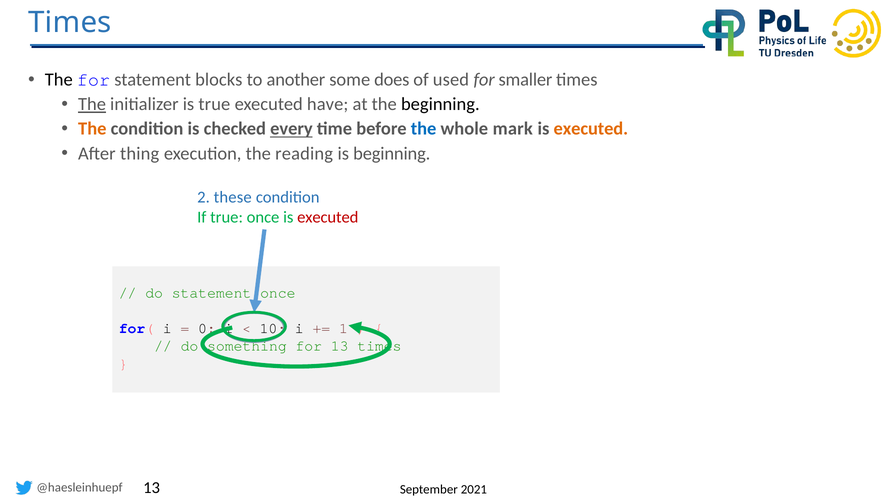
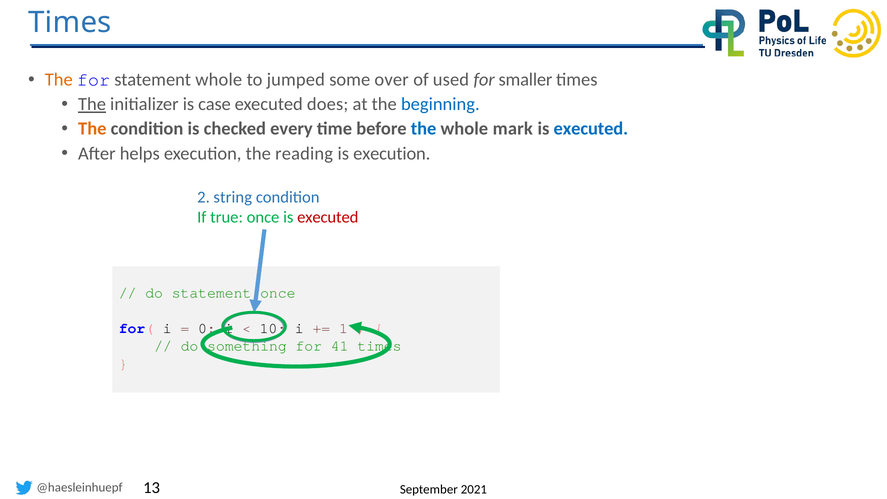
The at (59, 80) colour: black -> orange
statement blocks: blocks -> whole
another: another -> jumped
does: does -> over
is true: true -> case
have: have -> does
beginning at (440, 104) colour: black -> blue
every underline: present -> none
executed at (591, 129) colour: orange -> blue
thing: thing -> helps
is beginning: beginning -> execution
these: these -> string
for 13: 13 -> 41
